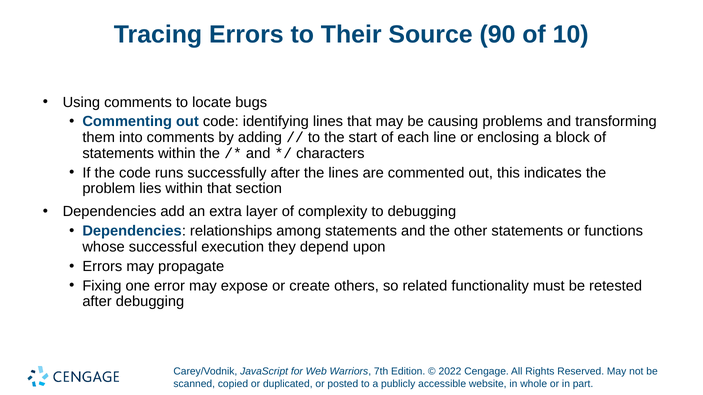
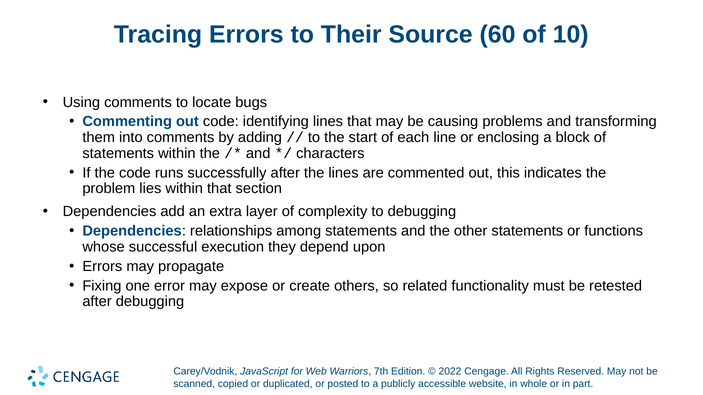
90: 90 -> 60
